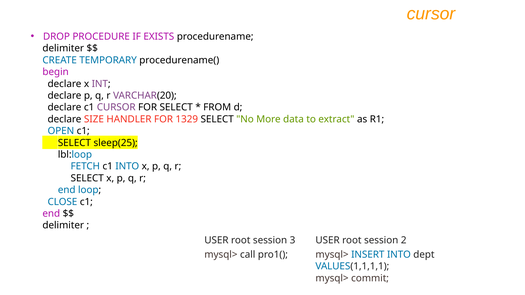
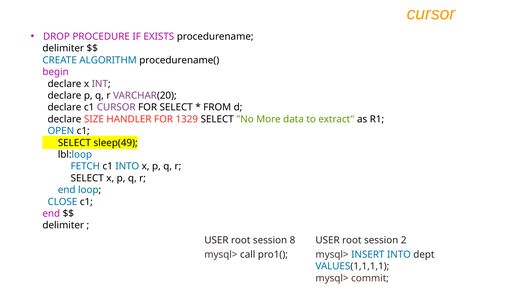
TEMPORARY: TEMPORARY -> ALGORITHM
sleep(25: sleep(25 -> sleep(49
3: 3 -> 8
